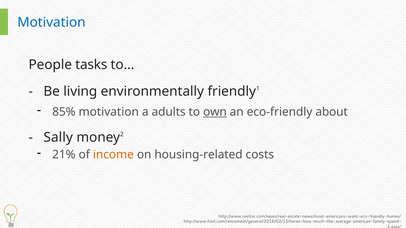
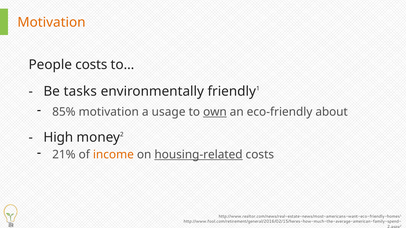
Motivation at (51, 23) colour: blue -> orange
People tasks: tasks -> costs
living: living -> tasks
adults: adults -> usage
Sally: Sally -> High
housing-related underline: none -> present
